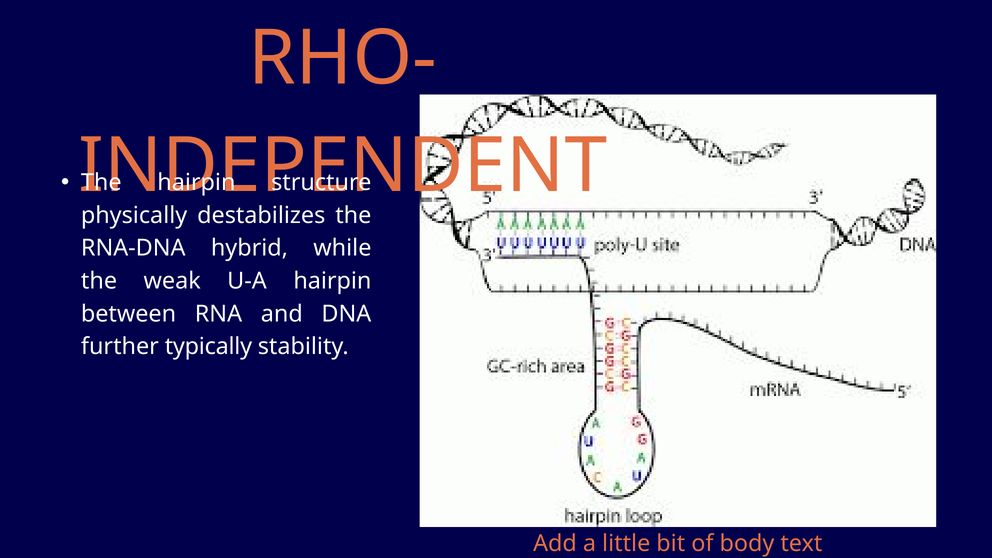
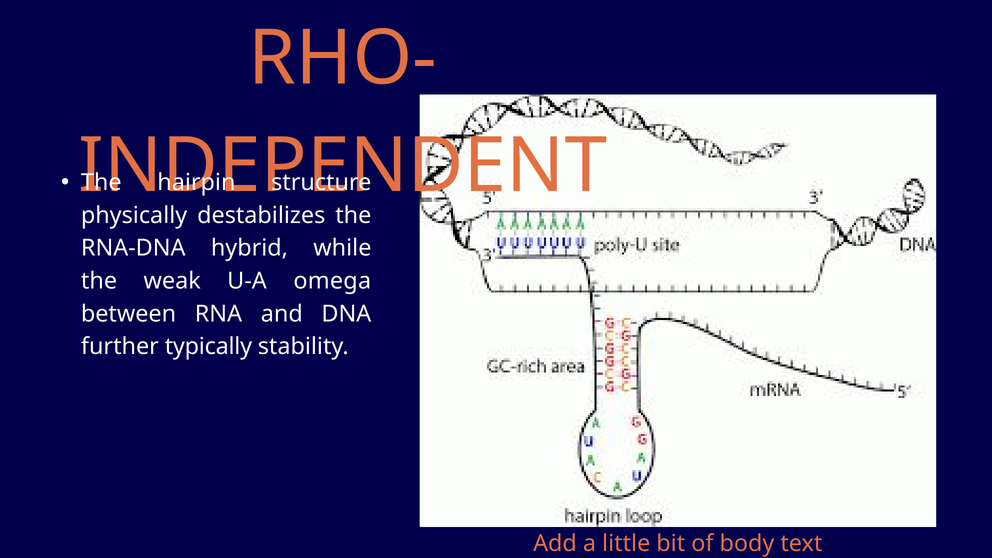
U-A hairpin: hairpin -> omega
